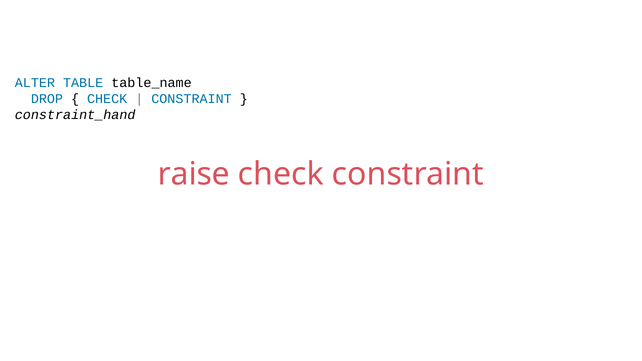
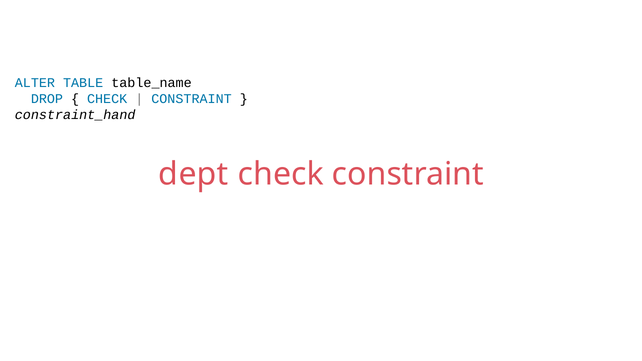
raise: raise -> dept
